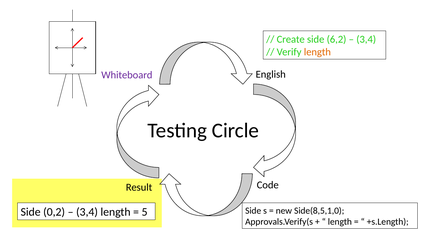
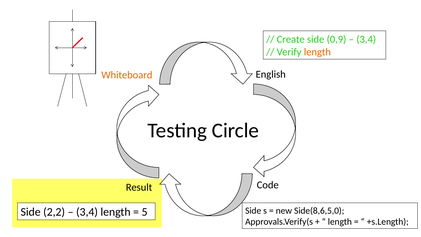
6,2: 6,2 -> 0,9
Whiteboard colour: purple -> orange
Side(8,5,1,0: Side(8,5,1,0 -> Side(8,6,5,0
0,2: 0,2 -> 2,2
